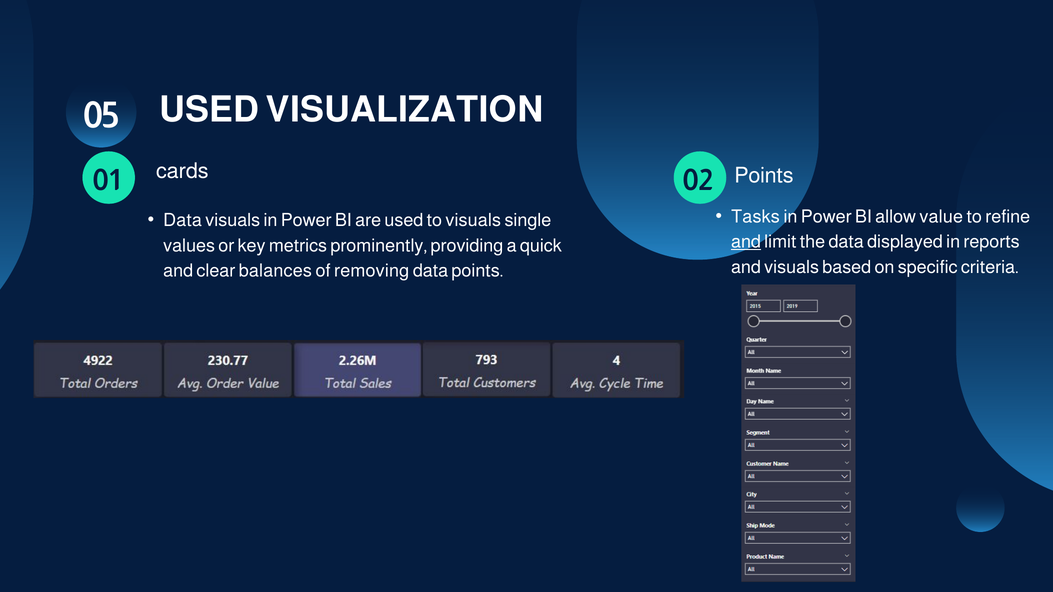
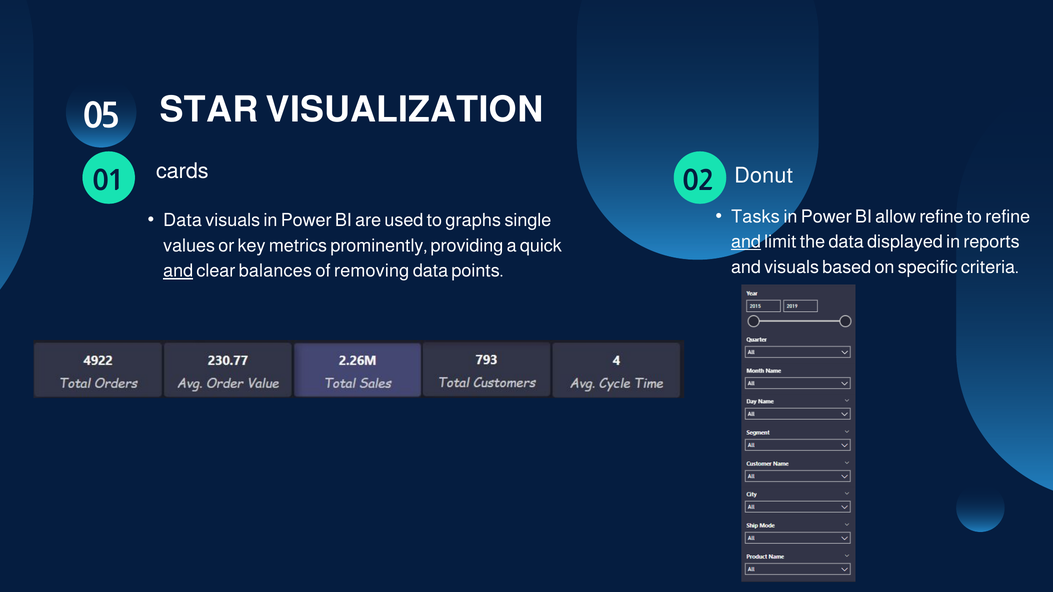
USED at (209, 110): USED -> STAR
02 Points: Points -> Donut
allow value: value -> refine
to visuals: visuals -> graphs
and at (178, 271) underline: none -> present
